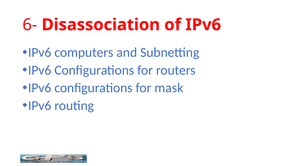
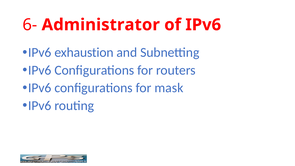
Disassociation: Disassociation -> Administrator
computers: computers -> exhaustion
